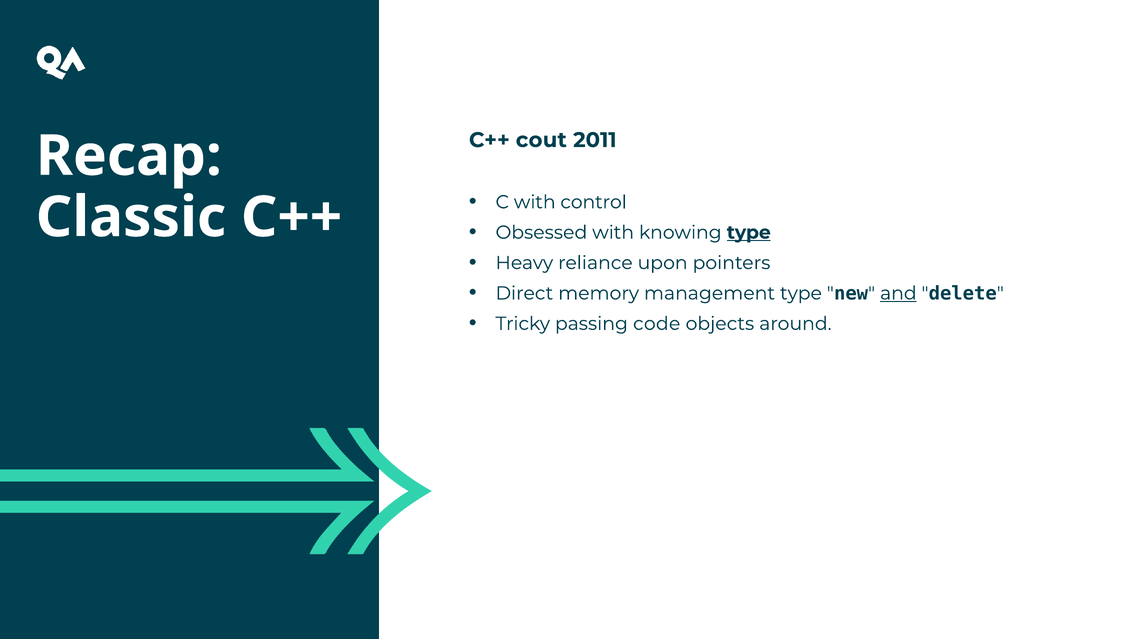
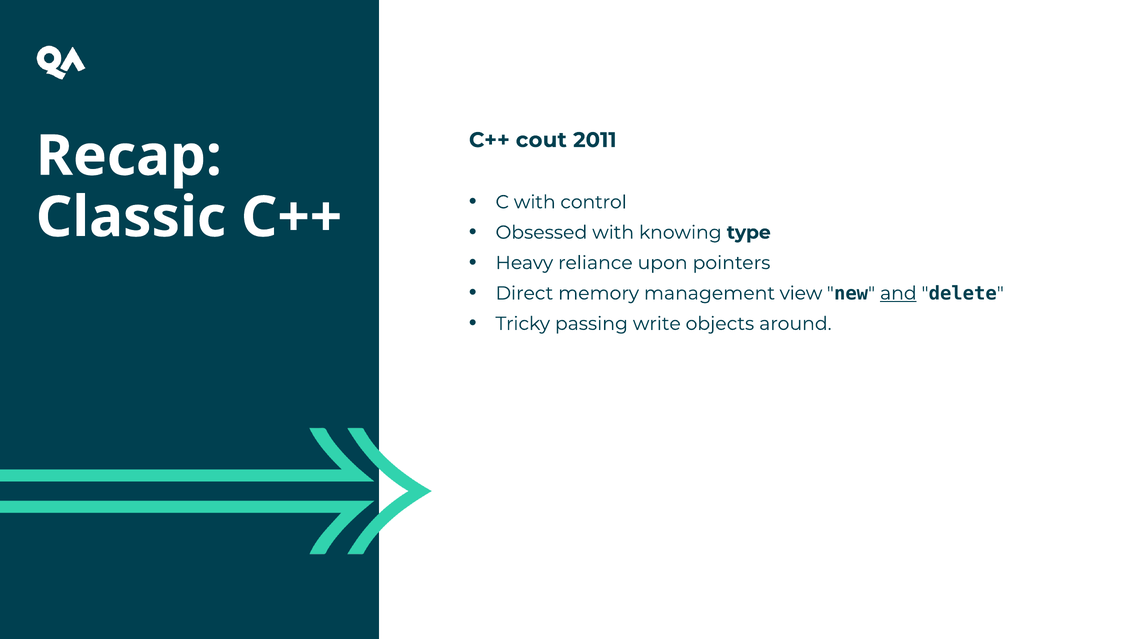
type at (749, 232) underline: present -> none
management type: type -> view
code: code -> write
